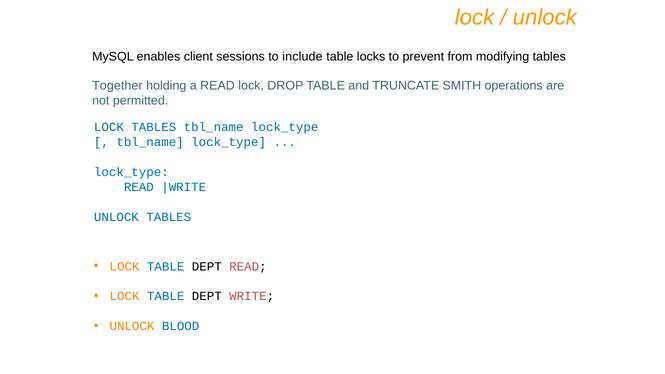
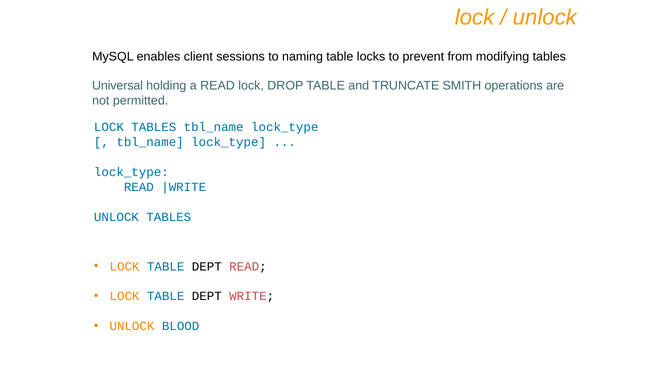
include: include -> naming
Together: Together -> Universal
